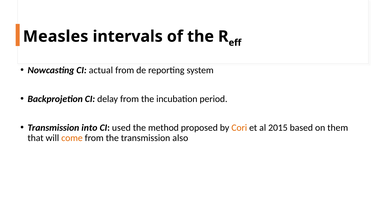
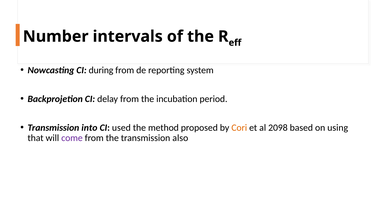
Measles: Measles -> Number
actual: actual -> during
2015: 2015 -> 2098
them: them -> using
come colour: orange -> purple
